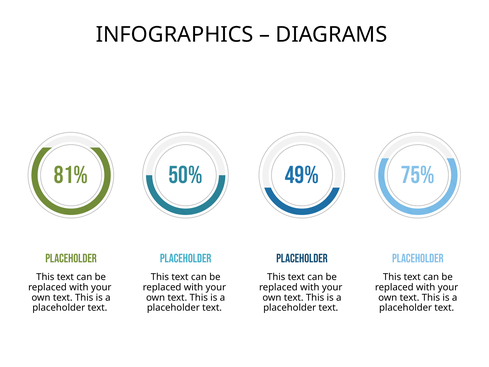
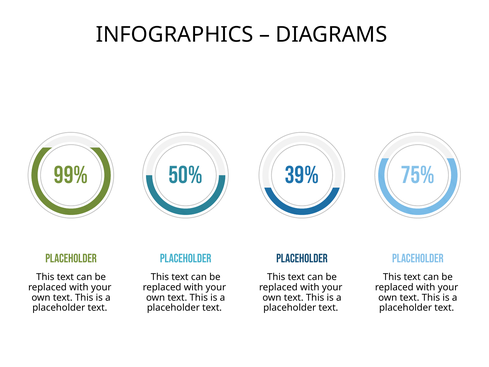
81%: 81% -> 99%
49%: 49% -> 39%
